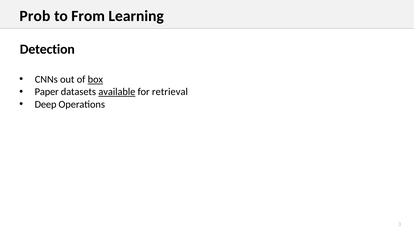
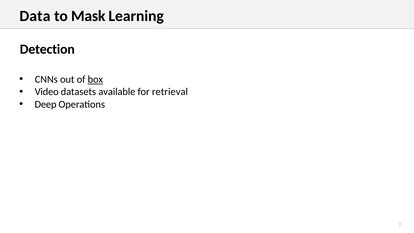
Prob: Prob -> Data
From: From -> Mask
Paper: Paper -> Video
available underline: present -> none
